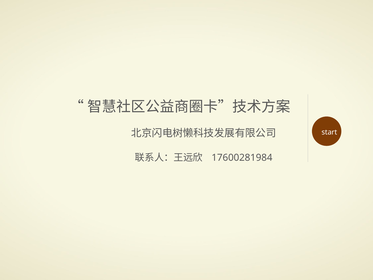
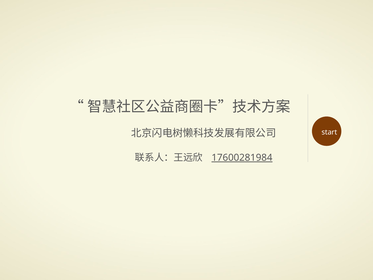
17600281984 underline: none -> present
